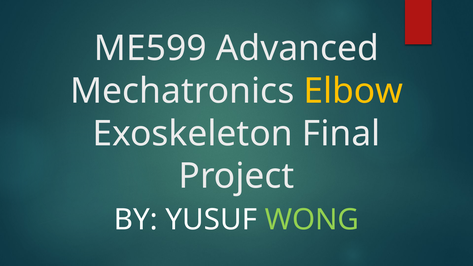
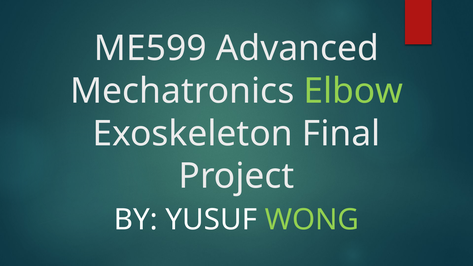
Elbow colour: yellow -> light green
